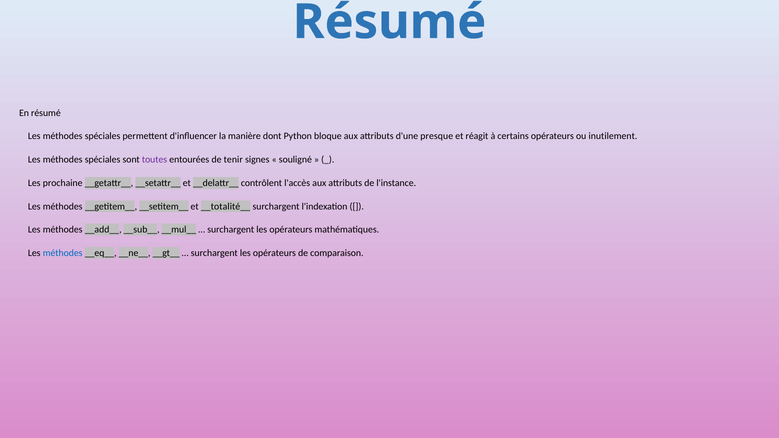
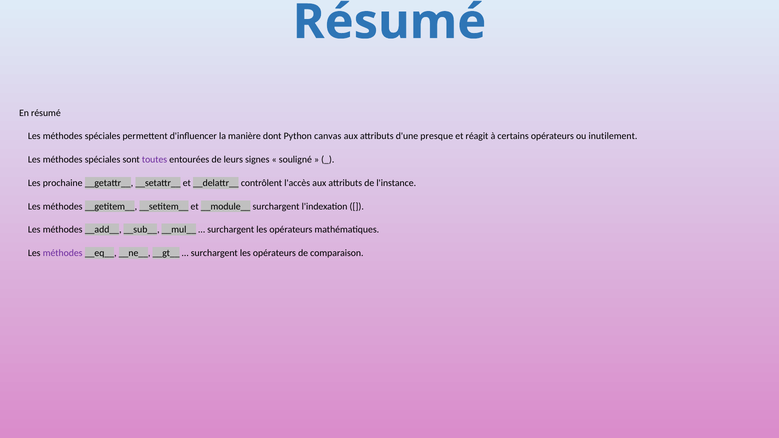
bloque: bloque -> canvas
tenir: tenir -> leurs
__totalité__: __totalité__ -> __module__
méthodes at (63, 253) colour: blue -> purple
